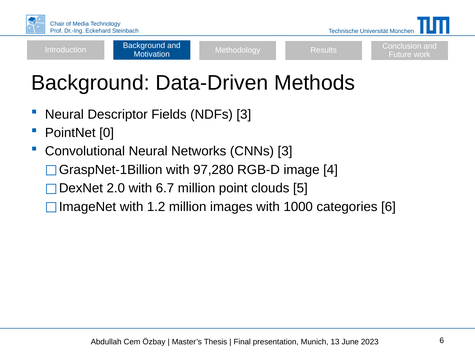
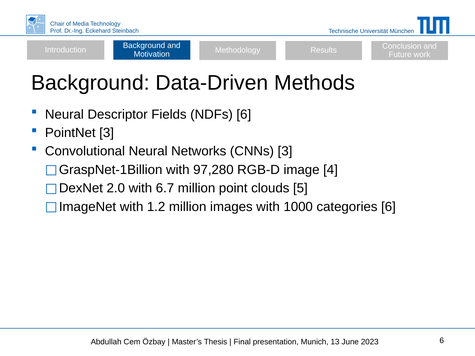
NDFs 3: 3 -> 6
PointNet 0: 0 -> 3
